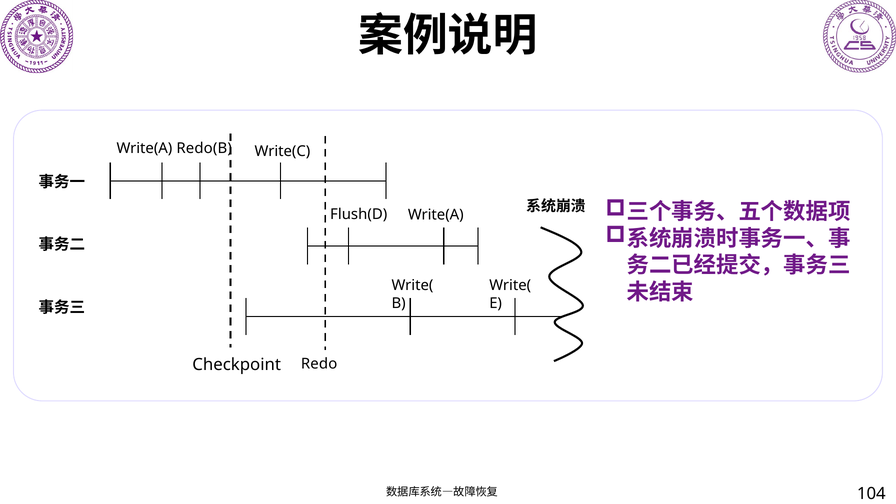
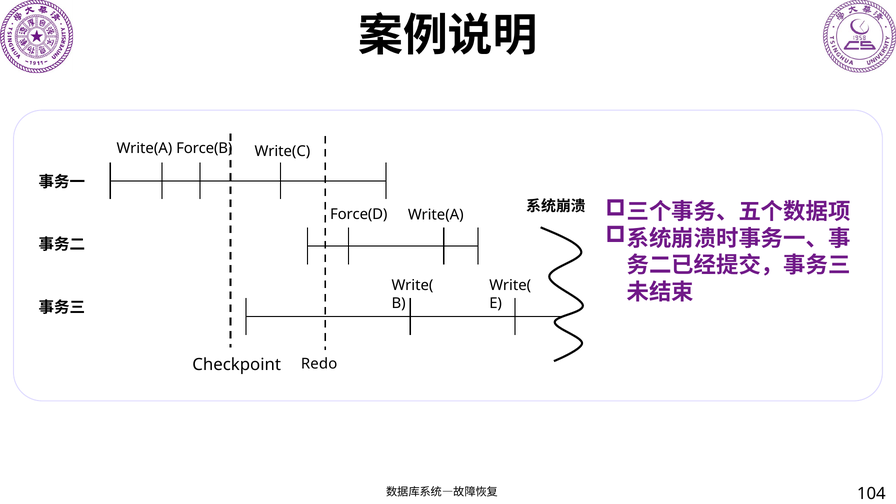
Redo(B: Redo(B -> Force(B
Flush(D: Flush(D -> Force(D
